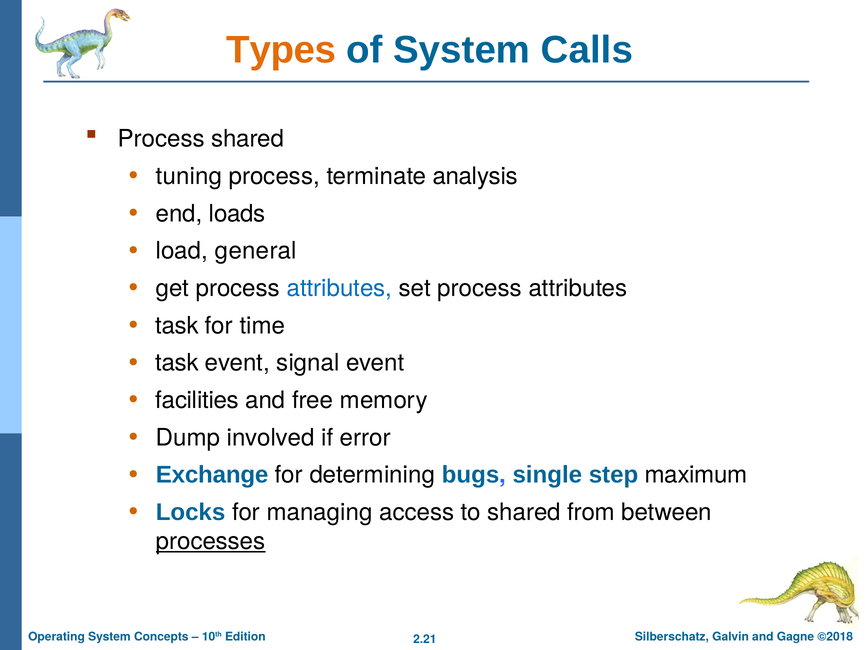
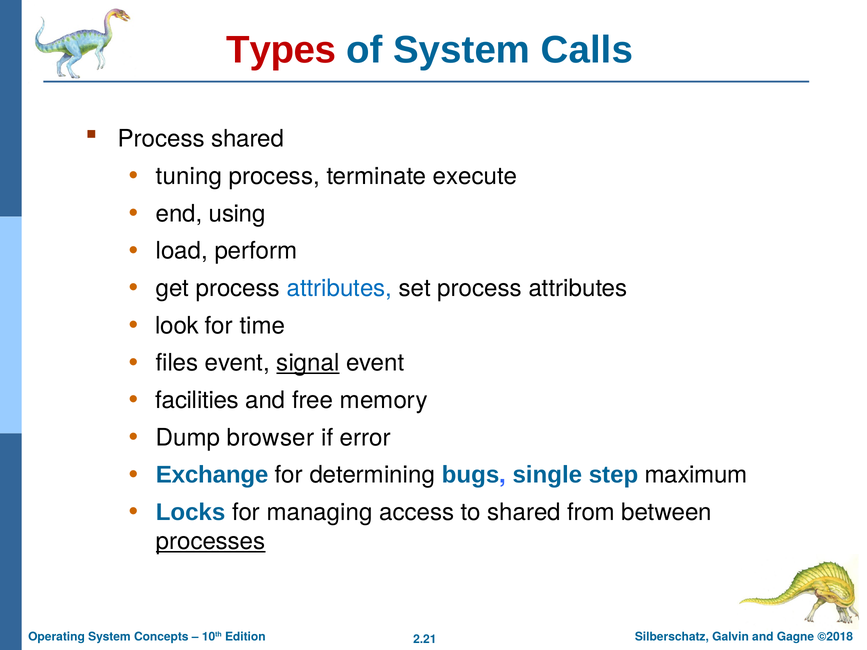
Types colour: orange -> red
analysis: analysis -> execute
loads: loads -> using
general: general -> perform
task at (177, 326): task -> look
task at (177, 363): task -> files
signal underline: none -> present
involved: involved -> browser
